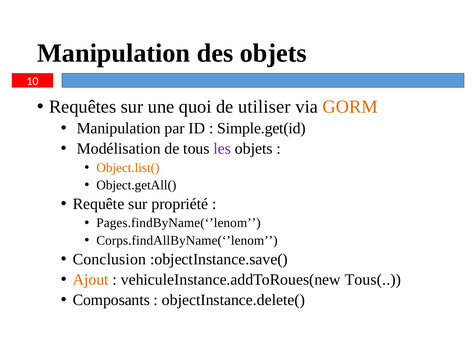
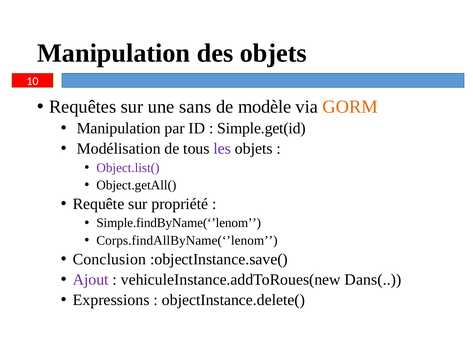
quoi: quoi -> sans
utiliser: utiliser -> modèle
Object.list( colour: orange -> purple
Pages.findByName(‘’lenom: Pages.findByName(‘’lenom -> Simple.findByName(‘’lenom
Ajout colour: orange -> purple
Tous(: Tous( -> Dans(
Composants: Composants -> Expressions
